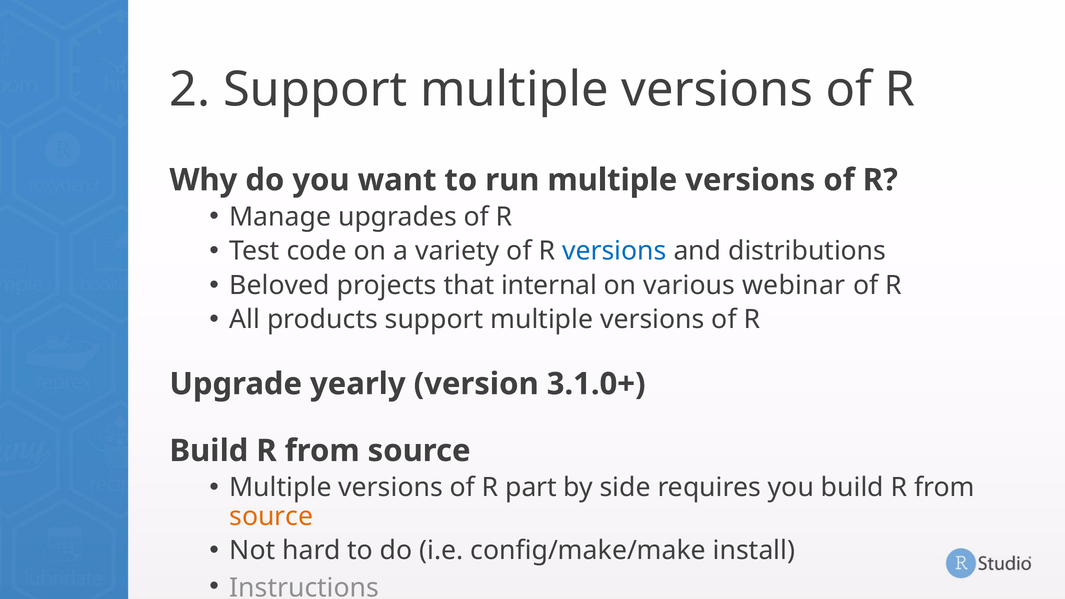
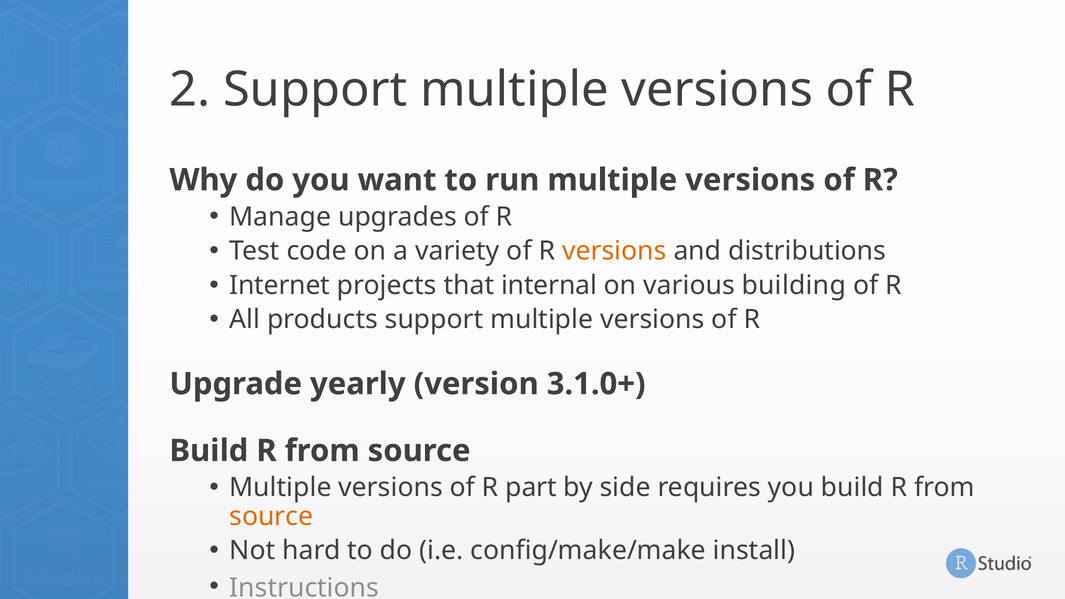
versions at (614, 251) colour: blue -> orange
Beloved: Beloved -> Internet
webinar: webinar -> building
